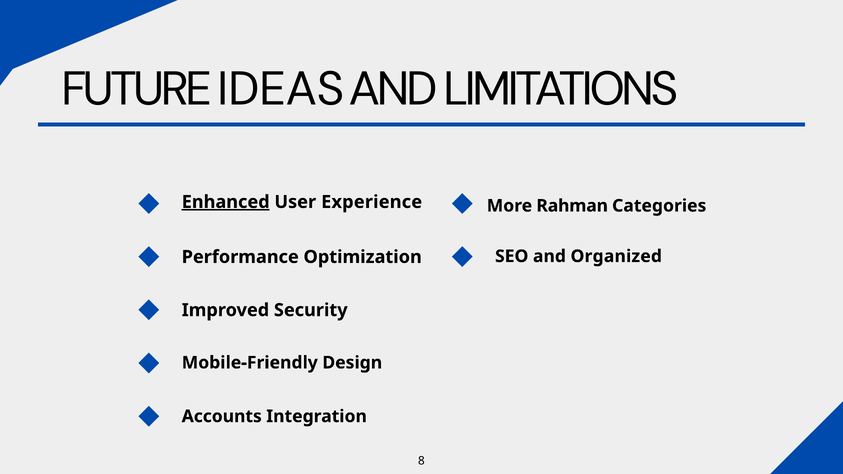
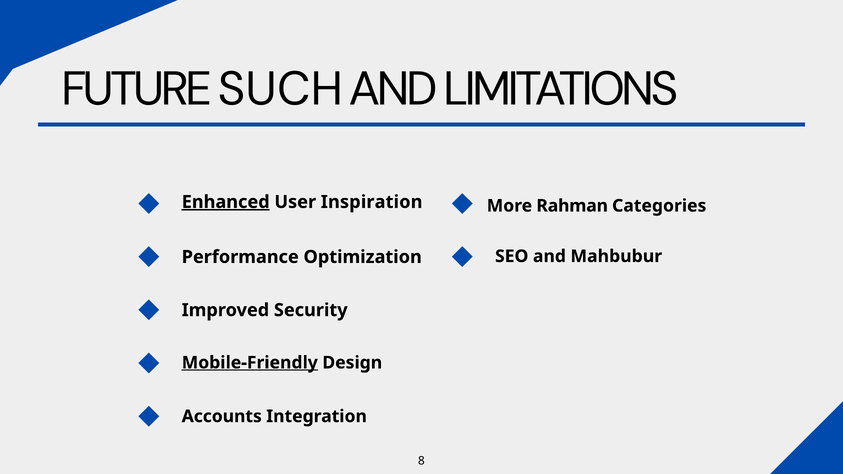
IDEAS: IDEAS -> SUCH
Experience: Experience -> Inspiration
Organized: Organized -> Mahbubur
Mobile-Friendly underline: none -> present
